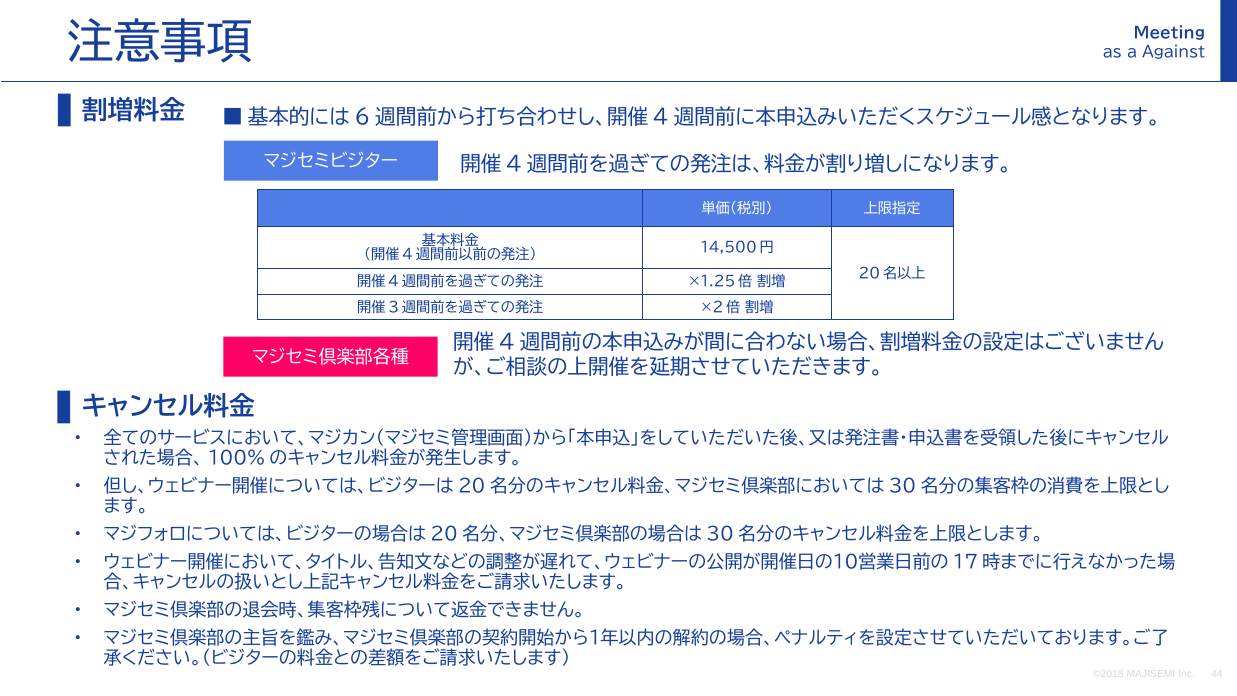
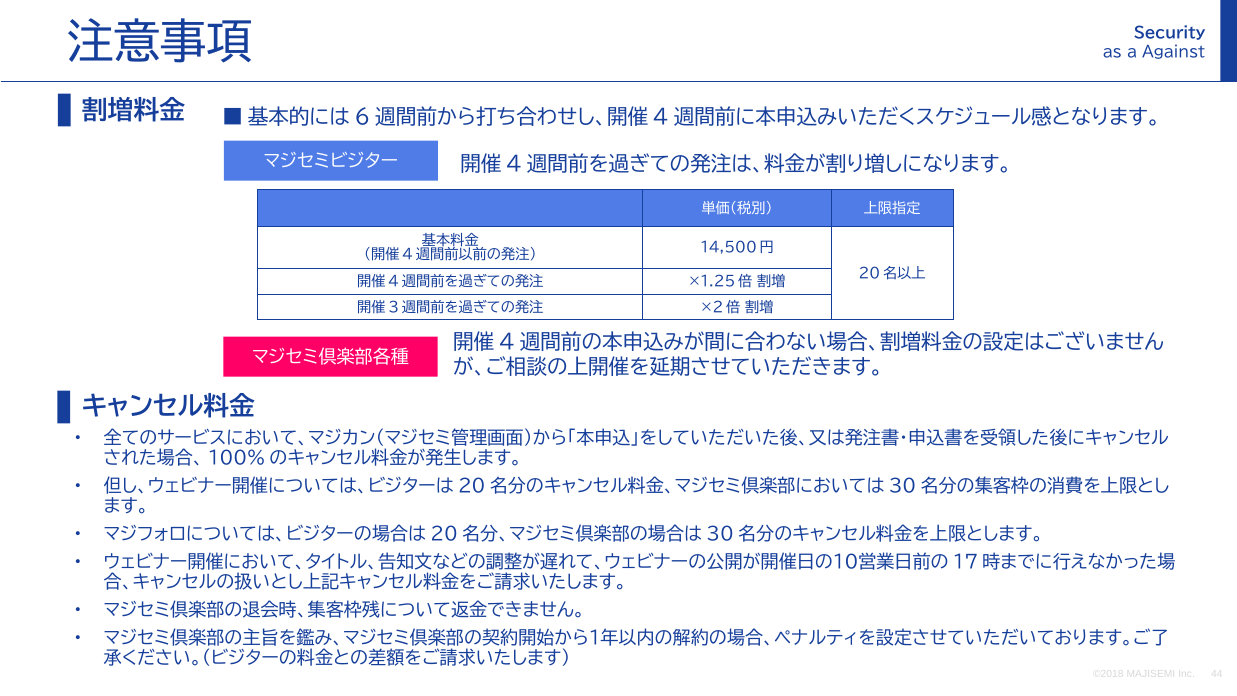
Meeting: Meeting -> Security
